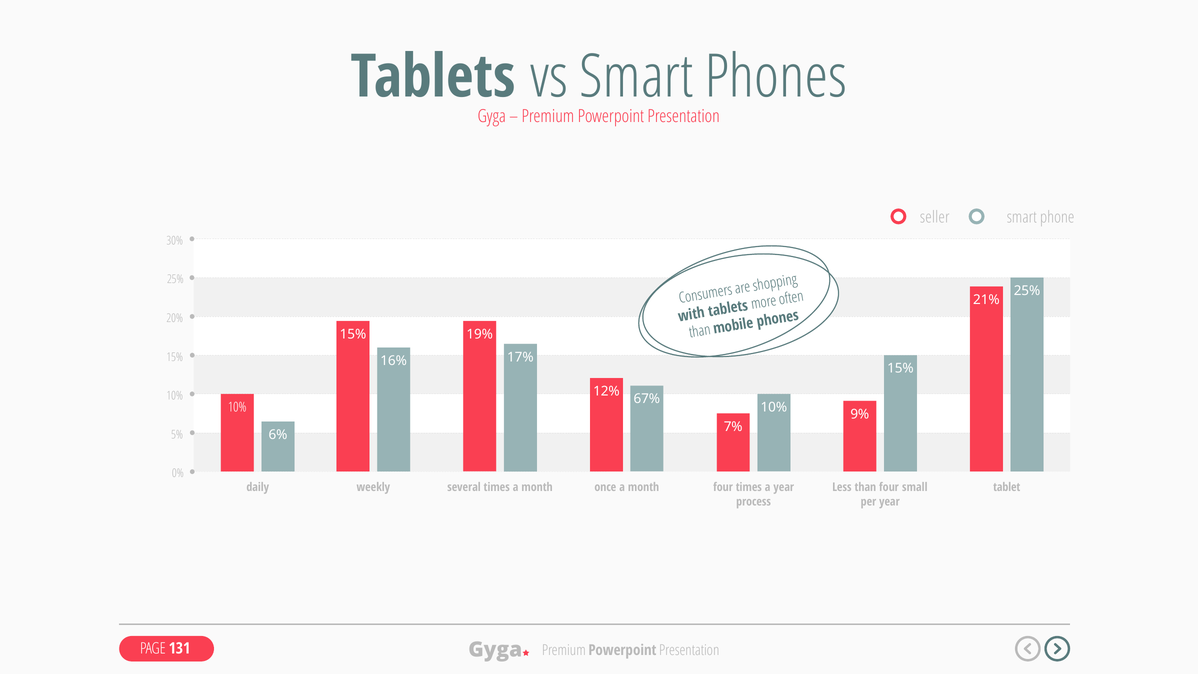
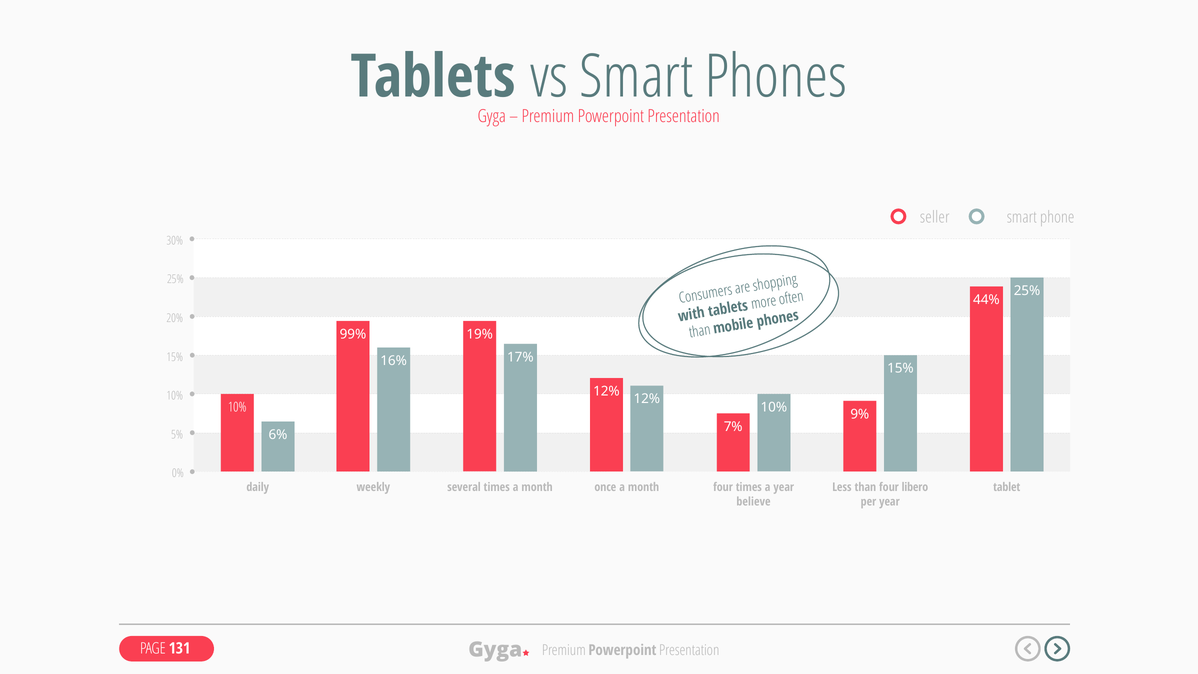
21%: 21% -> 44%
15% at (353, 334): 15% -> 99%
67% at (647, 399): 67% -> 12%
small: small -> libero
process: process -> believe
